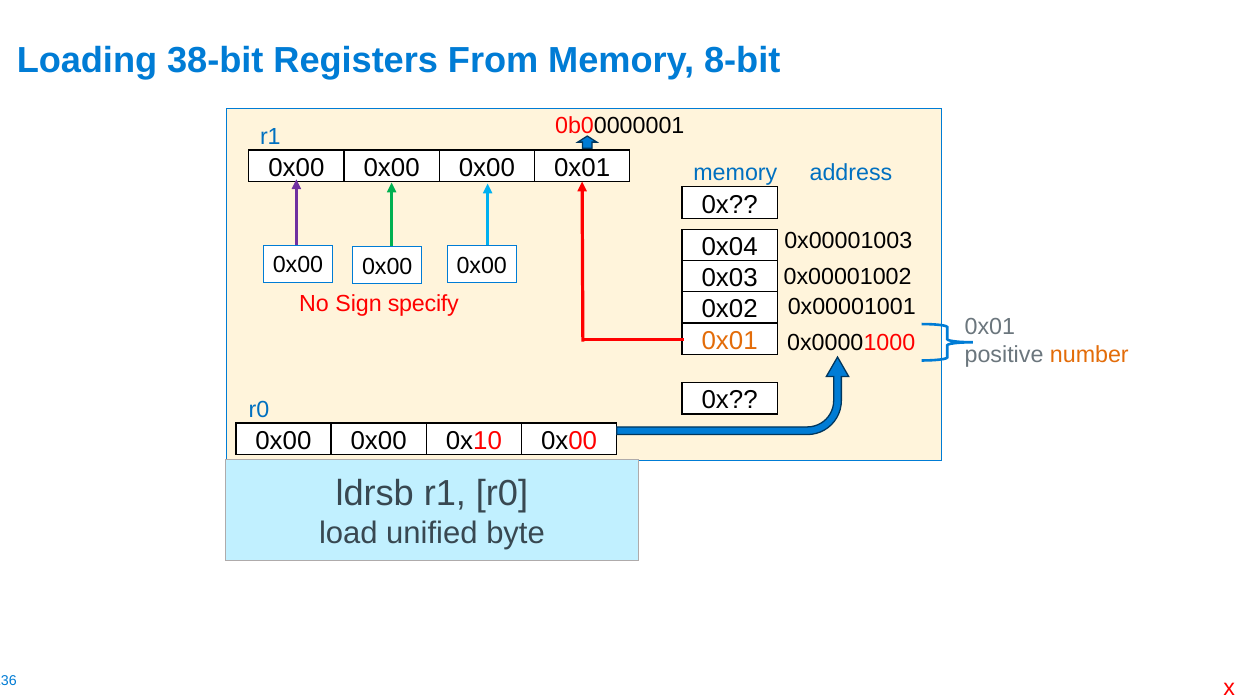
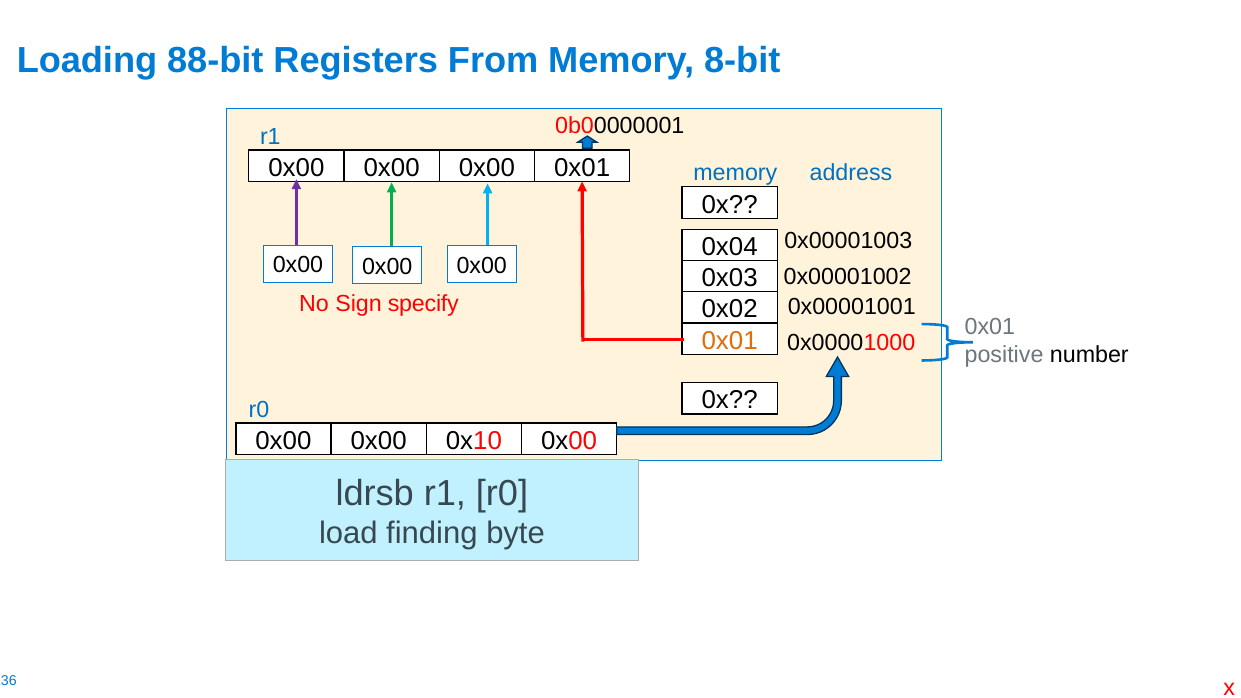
38-bit: 38-bit -> 88-bit
number colour: orange -> black
unified: unified -> finding
